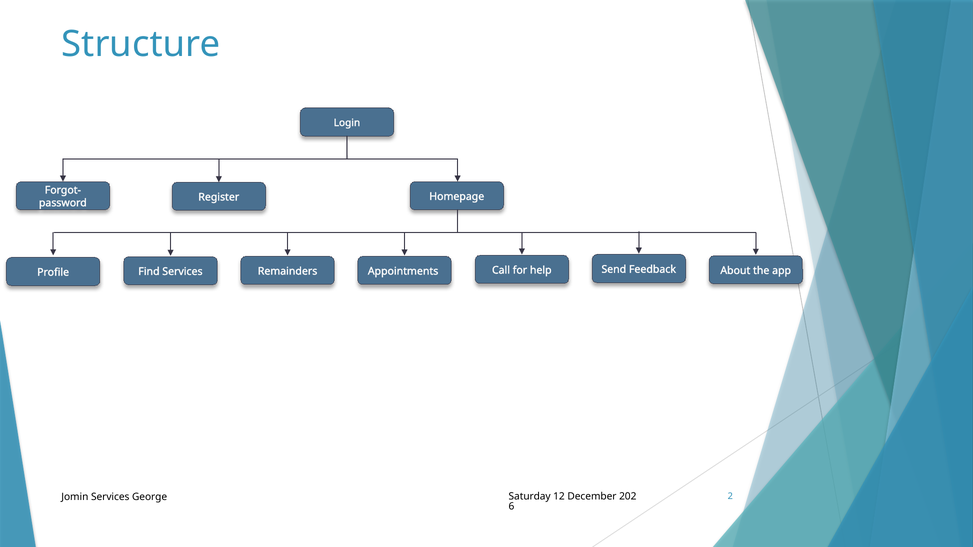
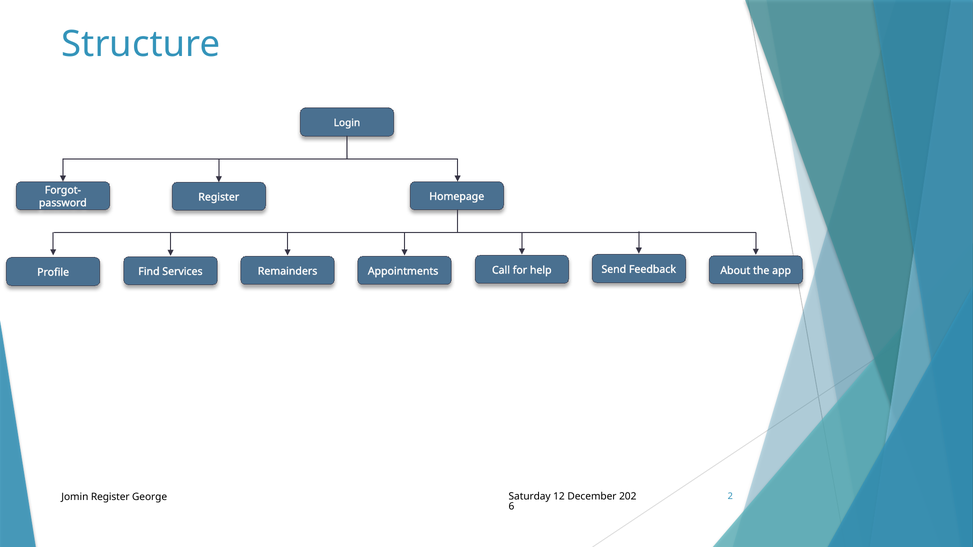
Jomin Services: Services -> Register
